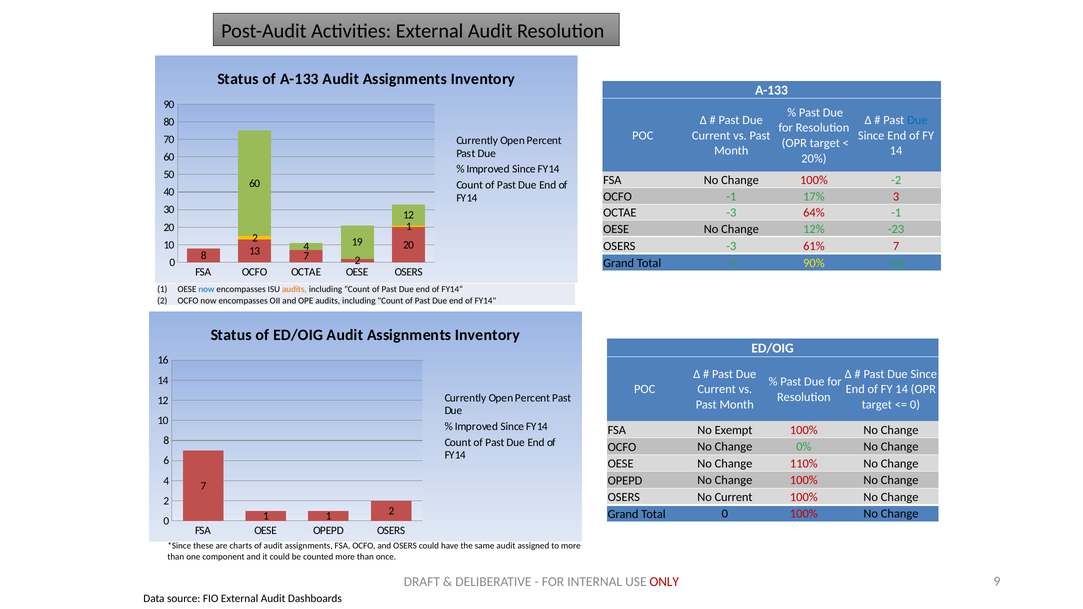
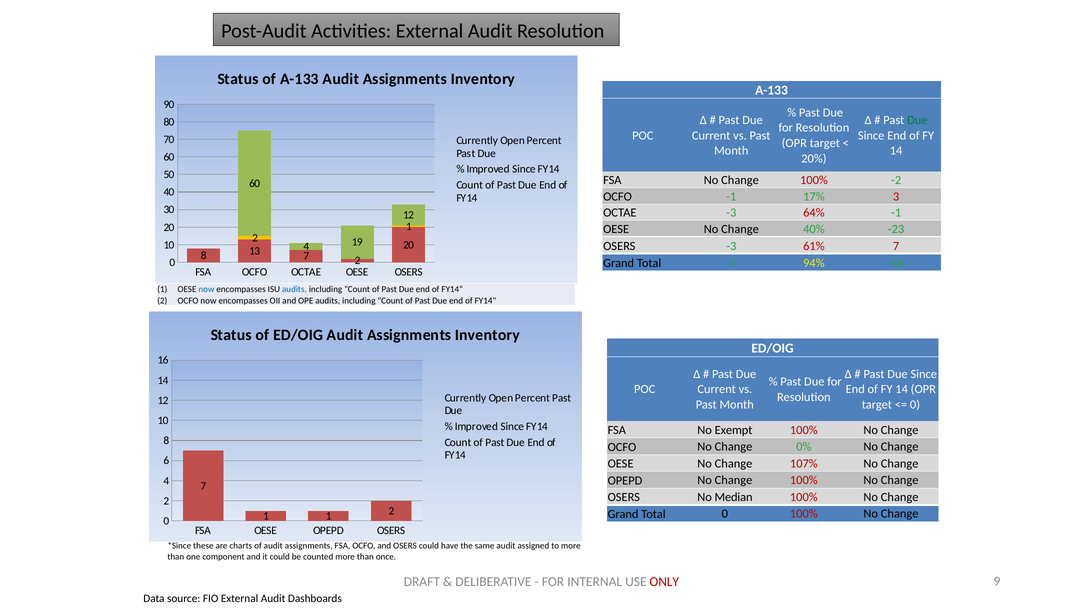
Due at (917, 120) colour: blue -> green
12%: 12% -> 40%
90%: 90% -> 94%
audits at (294, 290) colour: orange -> blue
110%: 110% -> 107%
No Current: Current -> Median
